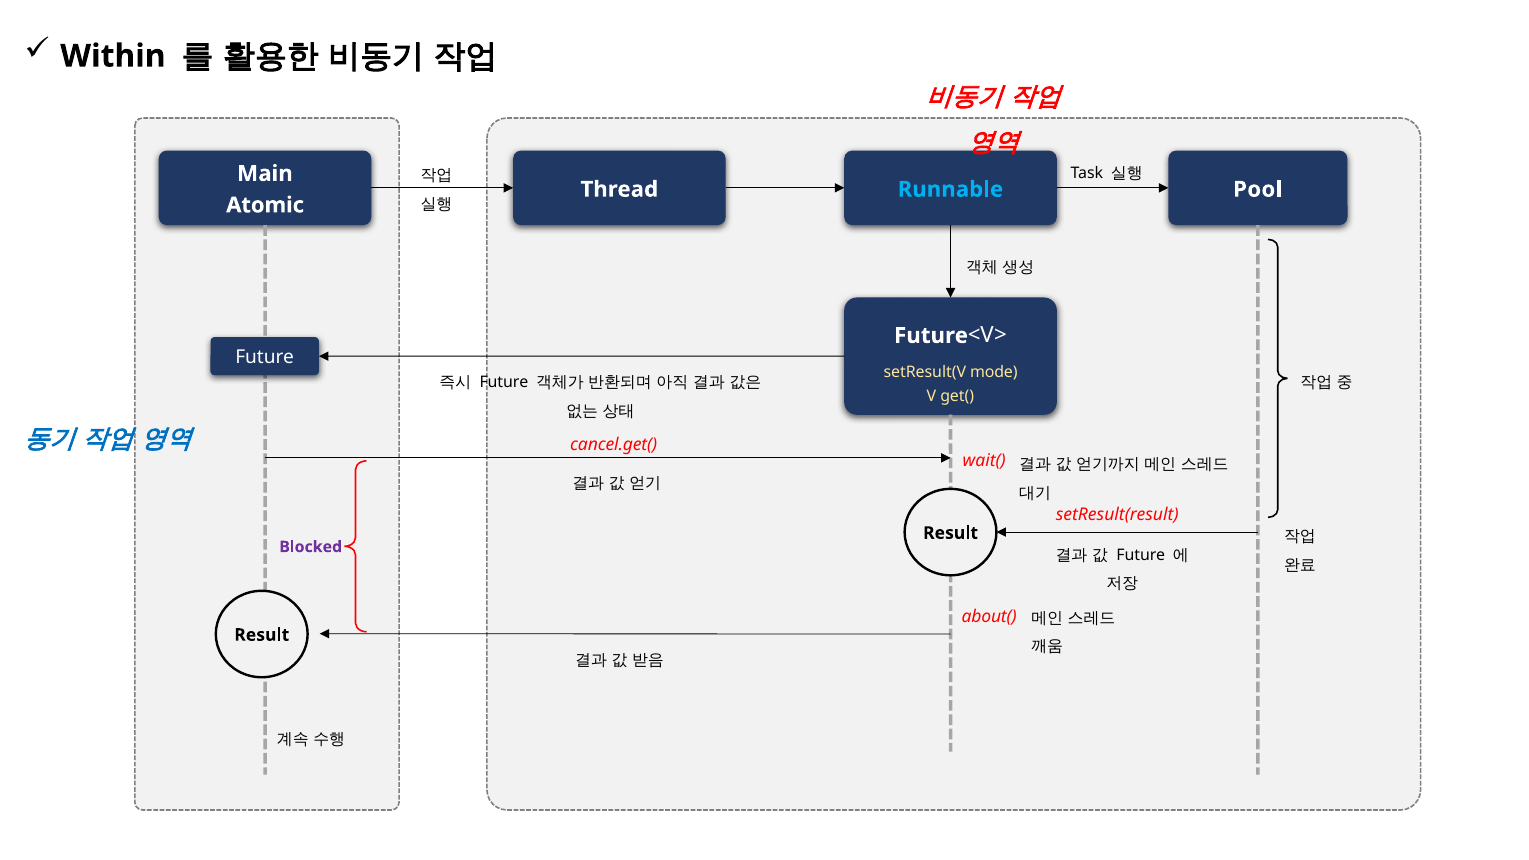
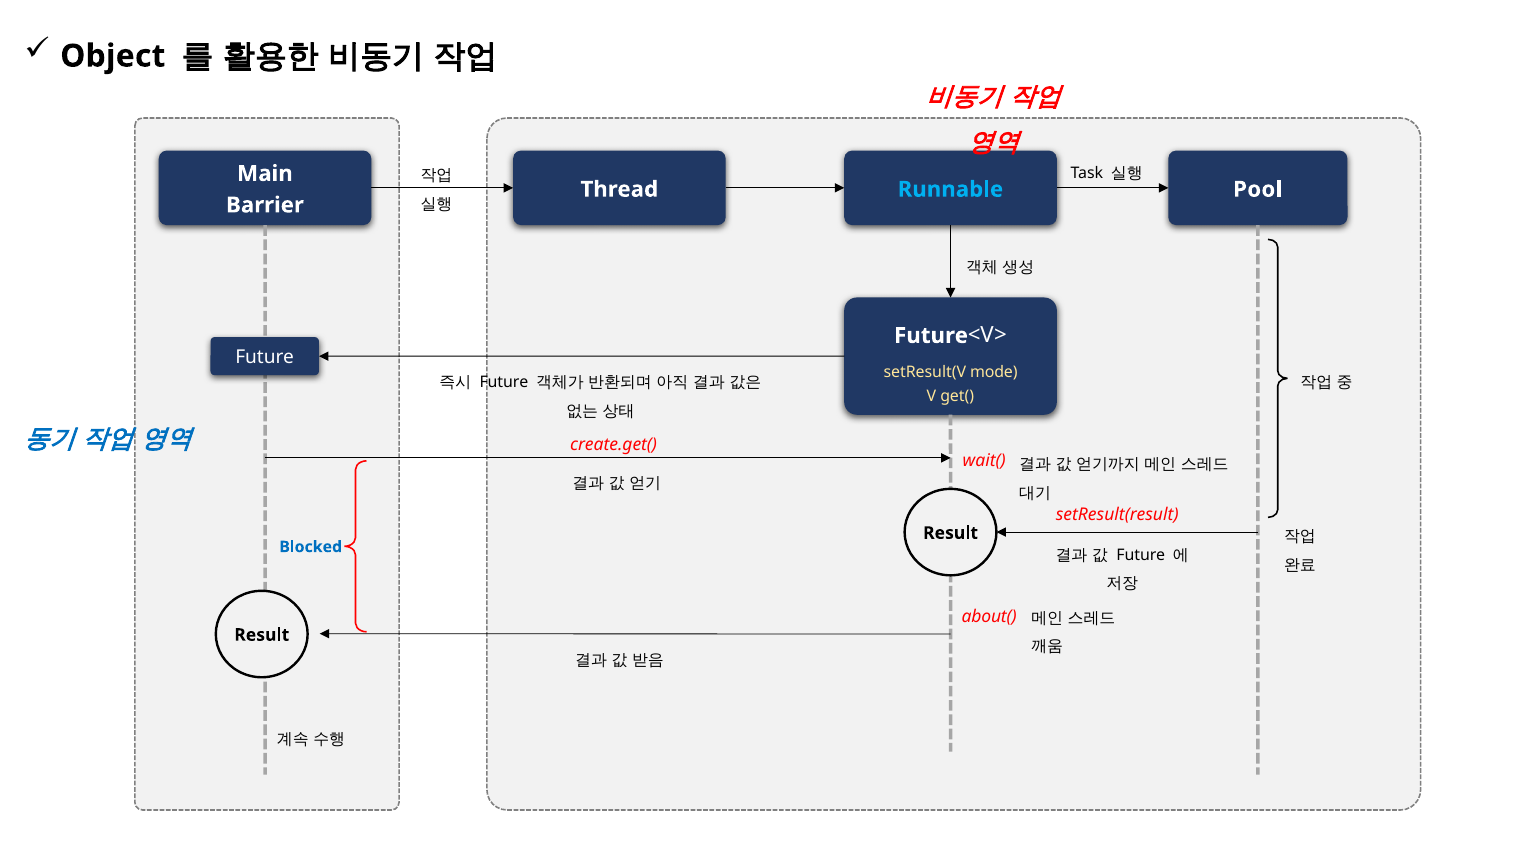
Within: Within -> Object
Atomic: Atomic -> Barrier
cancel.get(: cancel.get( -> create.get(
Blocked colour: purple -> blue
